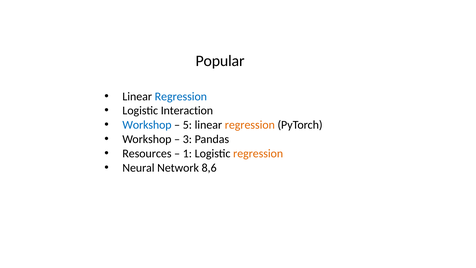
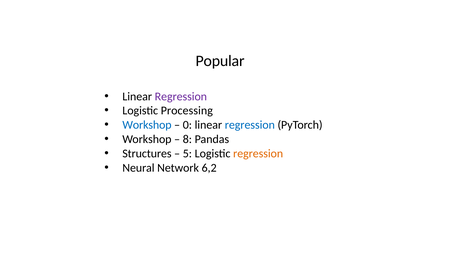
Regression at (181, 96) colour: blue -> purple
Interaction: Interaction -> Processing
5: 5 -> 0
regression at (250, 125) colour: orange -> blue
3: 3 -> 8
Resources: Resources -> Structures
1: 1 -> 5
8,6: 8,6 -> 6,2
